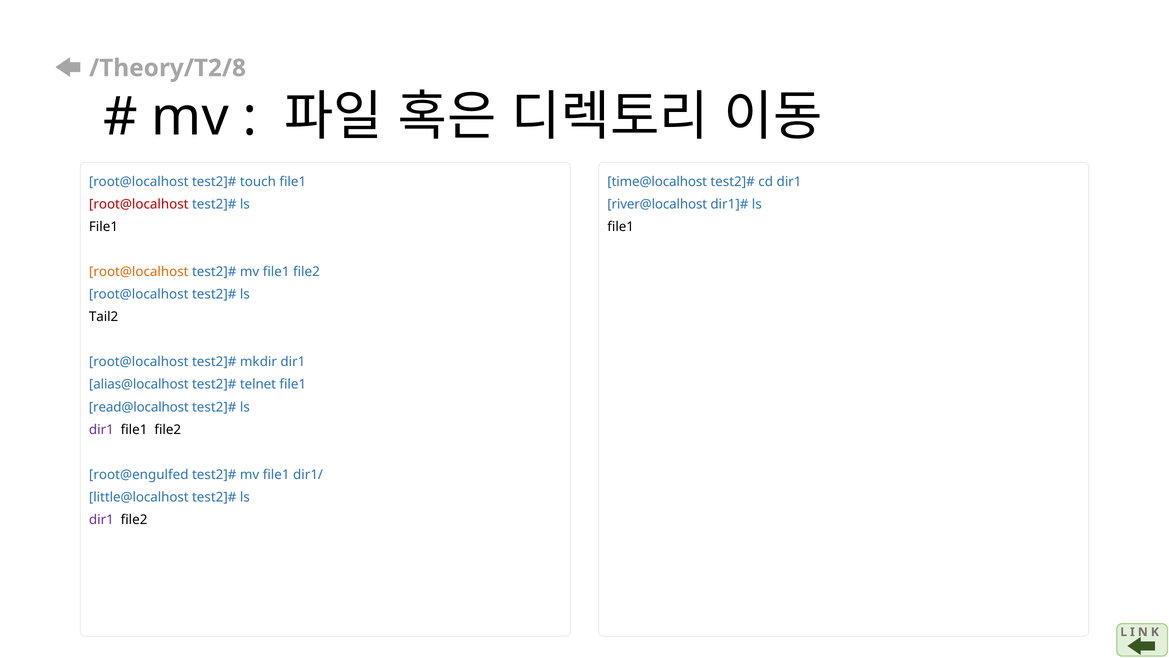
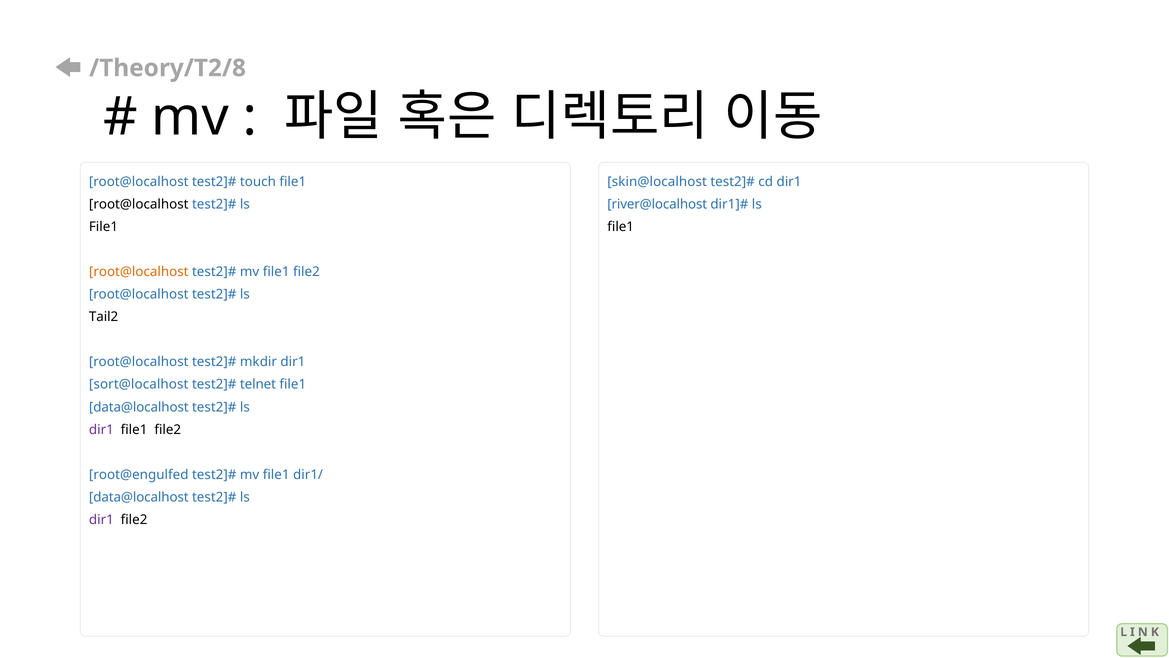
time@localhost: time@localhost -> skin@localhost
root@localhost at (139, 204) colour: red -> black
alias@localhost: alias@localhost -> sort@localhost
read@localhost at (139, 407): read@localhost -> data@localhost
little@localhost at (139, 497): little@localhost -> data@localhost
